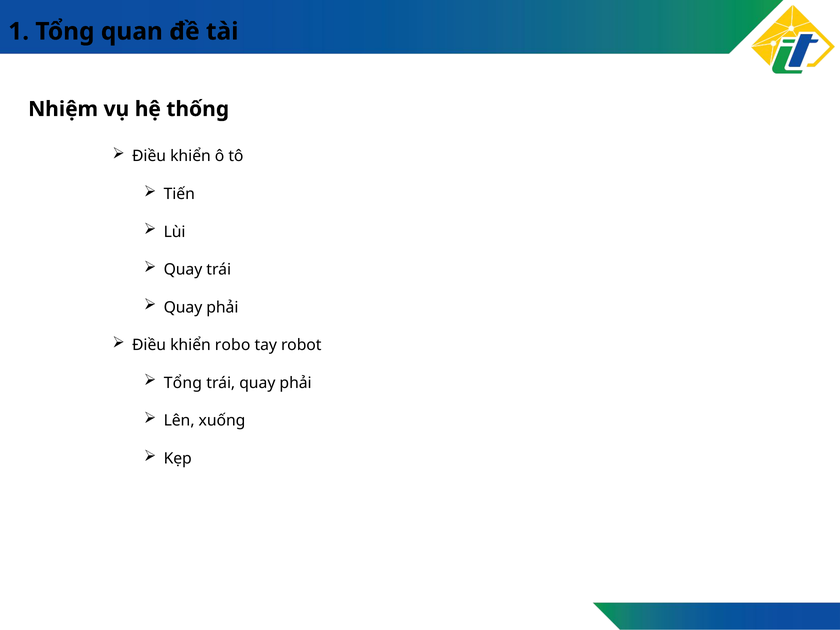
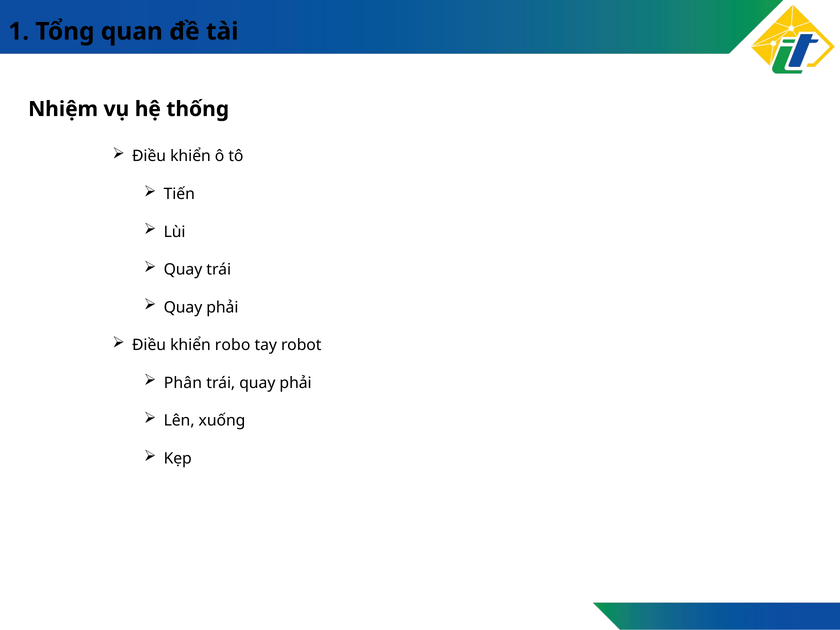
Tổng at (183, 383): Tổng -> Phân
